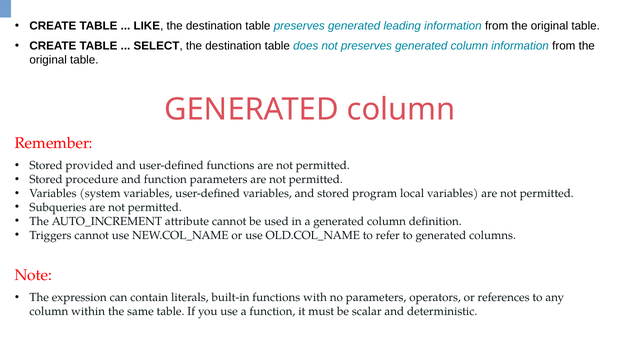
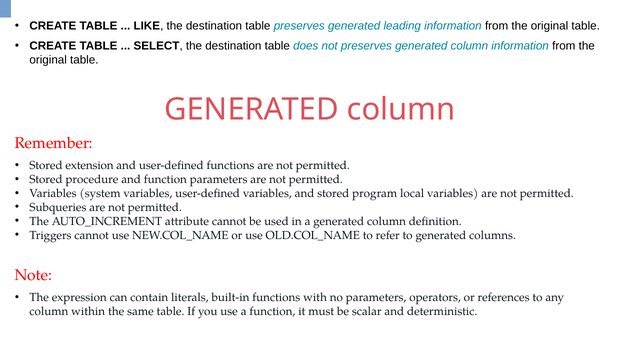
provided: provided -> extension
